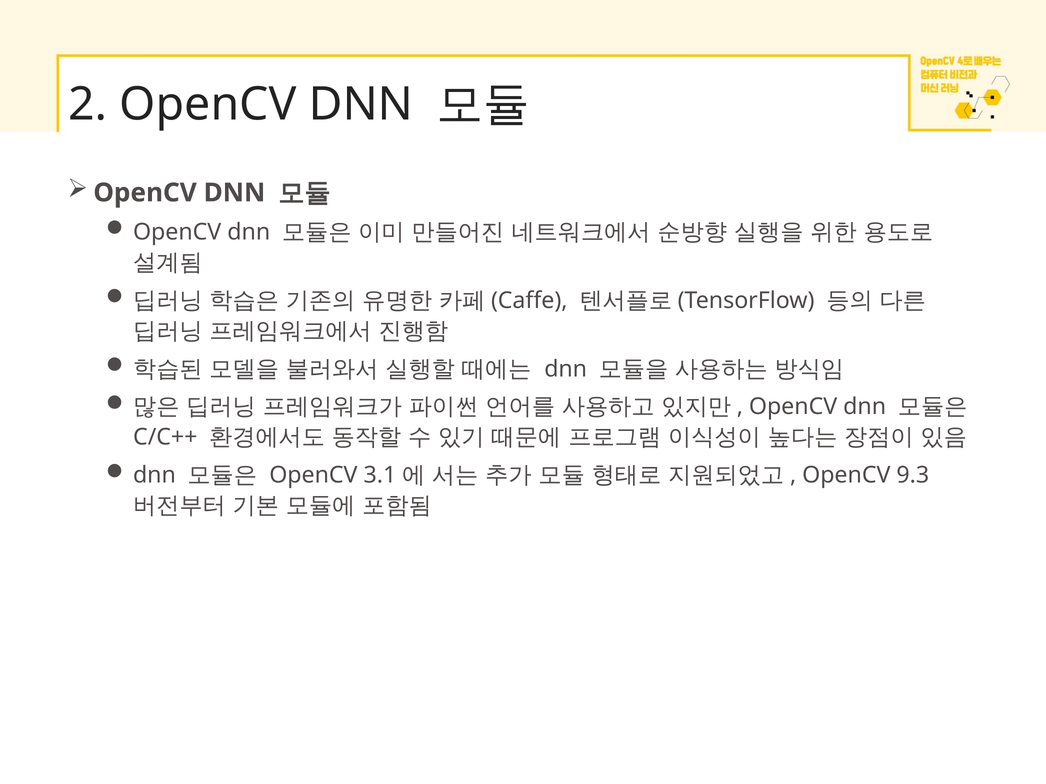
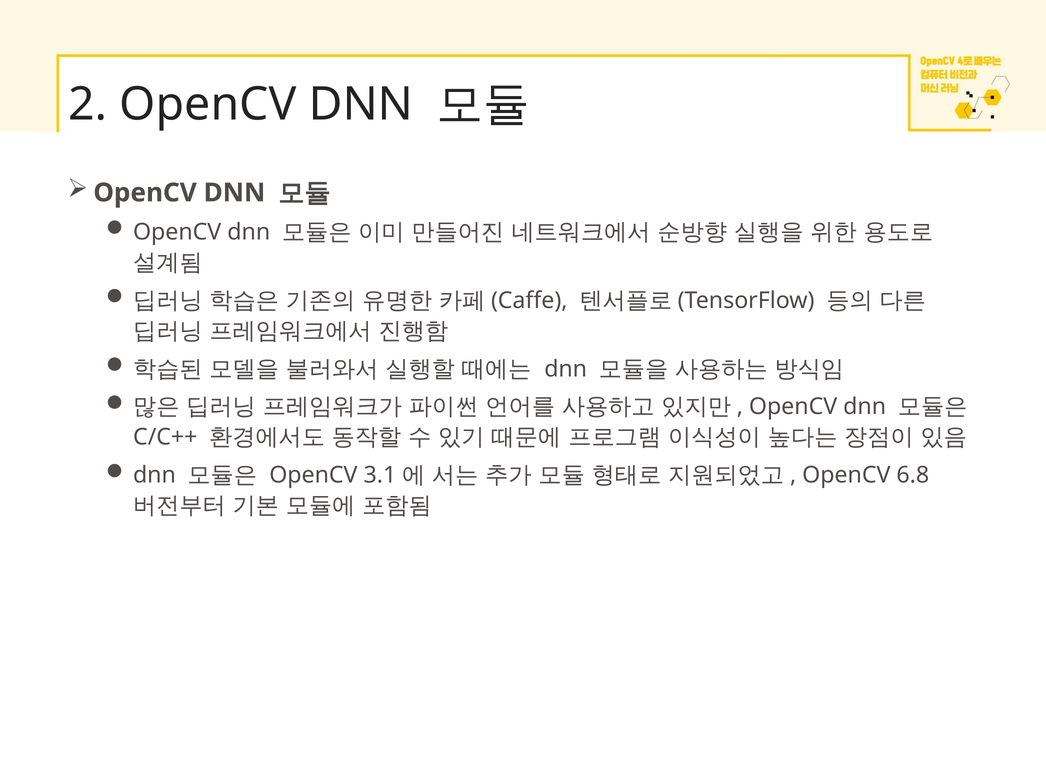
9.3: 9.3 -> 6.8
